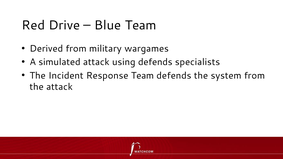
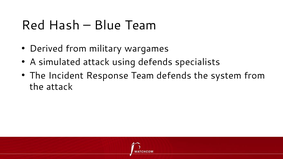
Drive: Drive -> Hash
